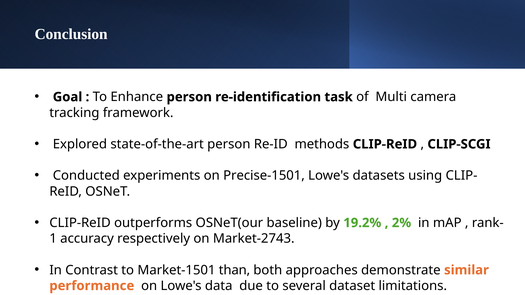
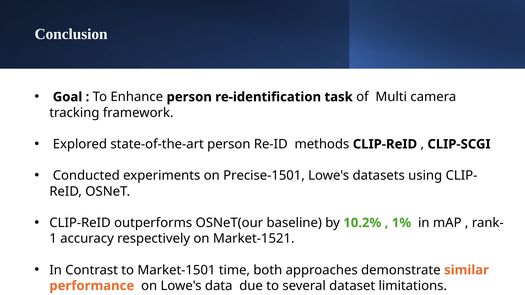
19.2%: 19.2% -> 10.2%
2%: 2% -> 1%
Market-2743: Market-2743 -> Market-1521
than: than -> time
